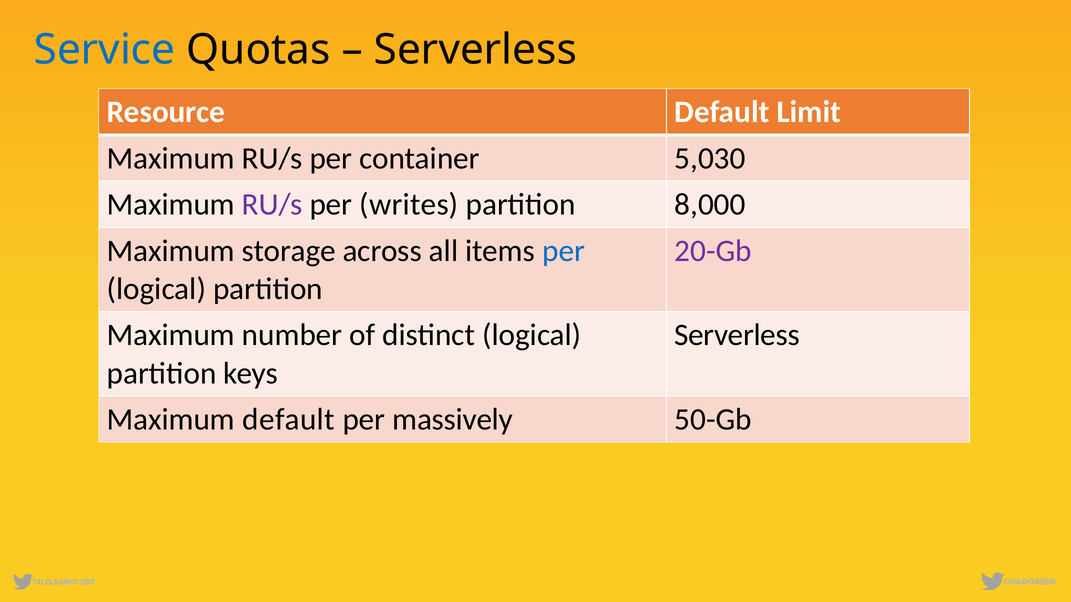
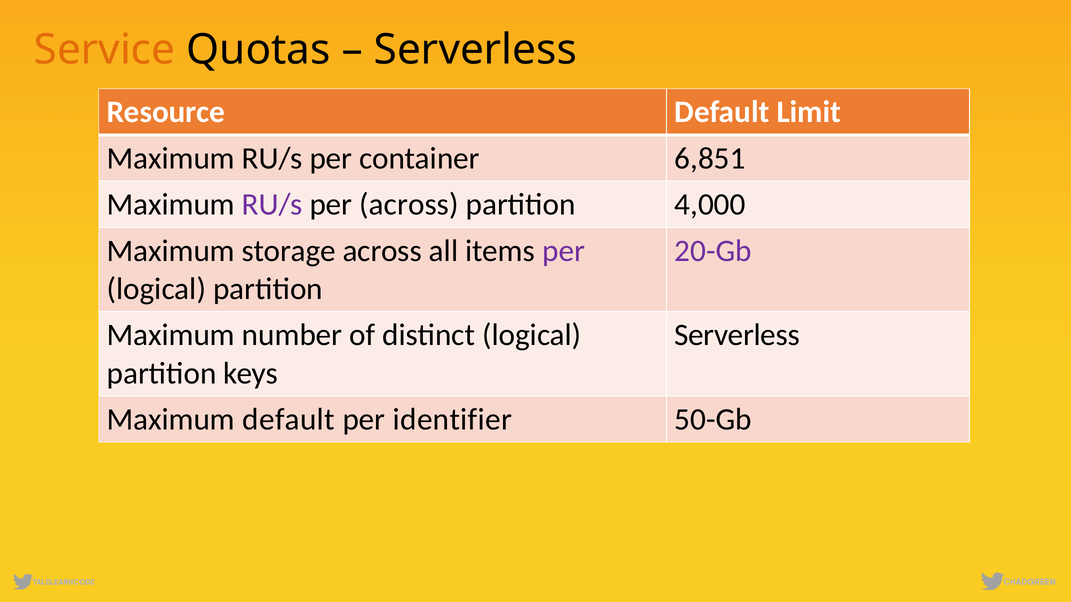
Service colour: blue -> orange
5,030: 5,030 -> 6,851
per writes: writes -> across
8,000: 8,000 -> 4,000
per at (564, 251) colour: blue -> purple
massively: massively -> identifier
